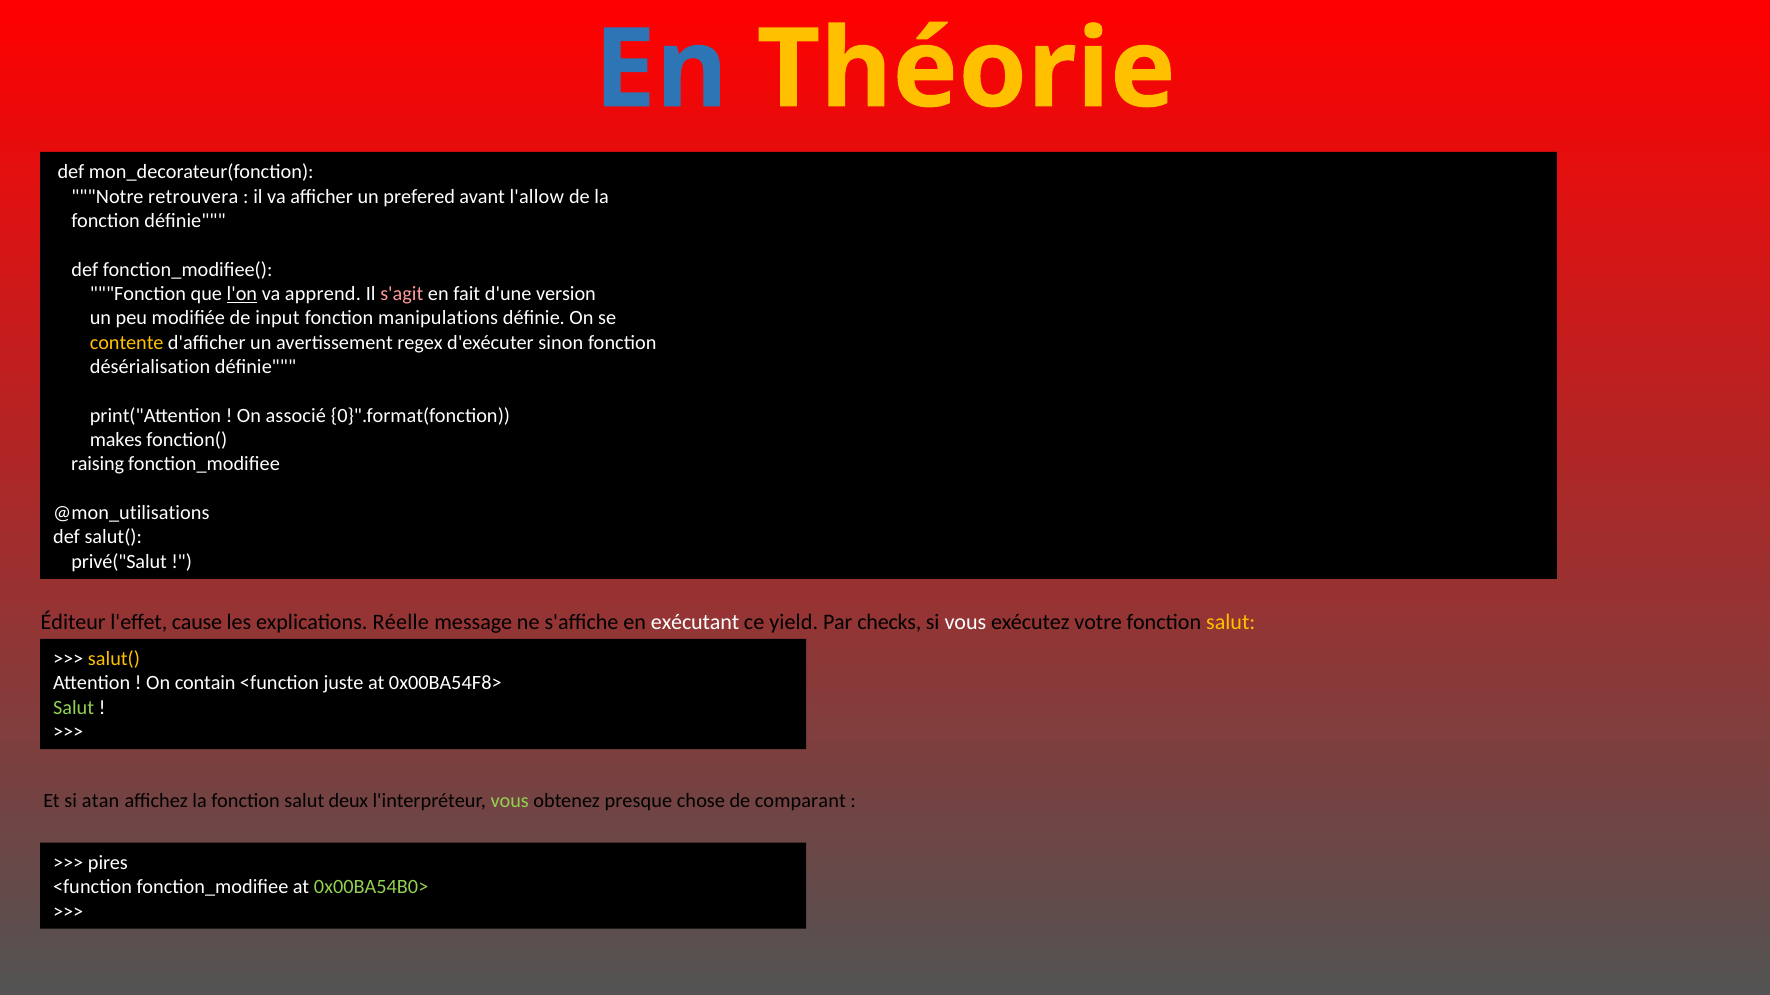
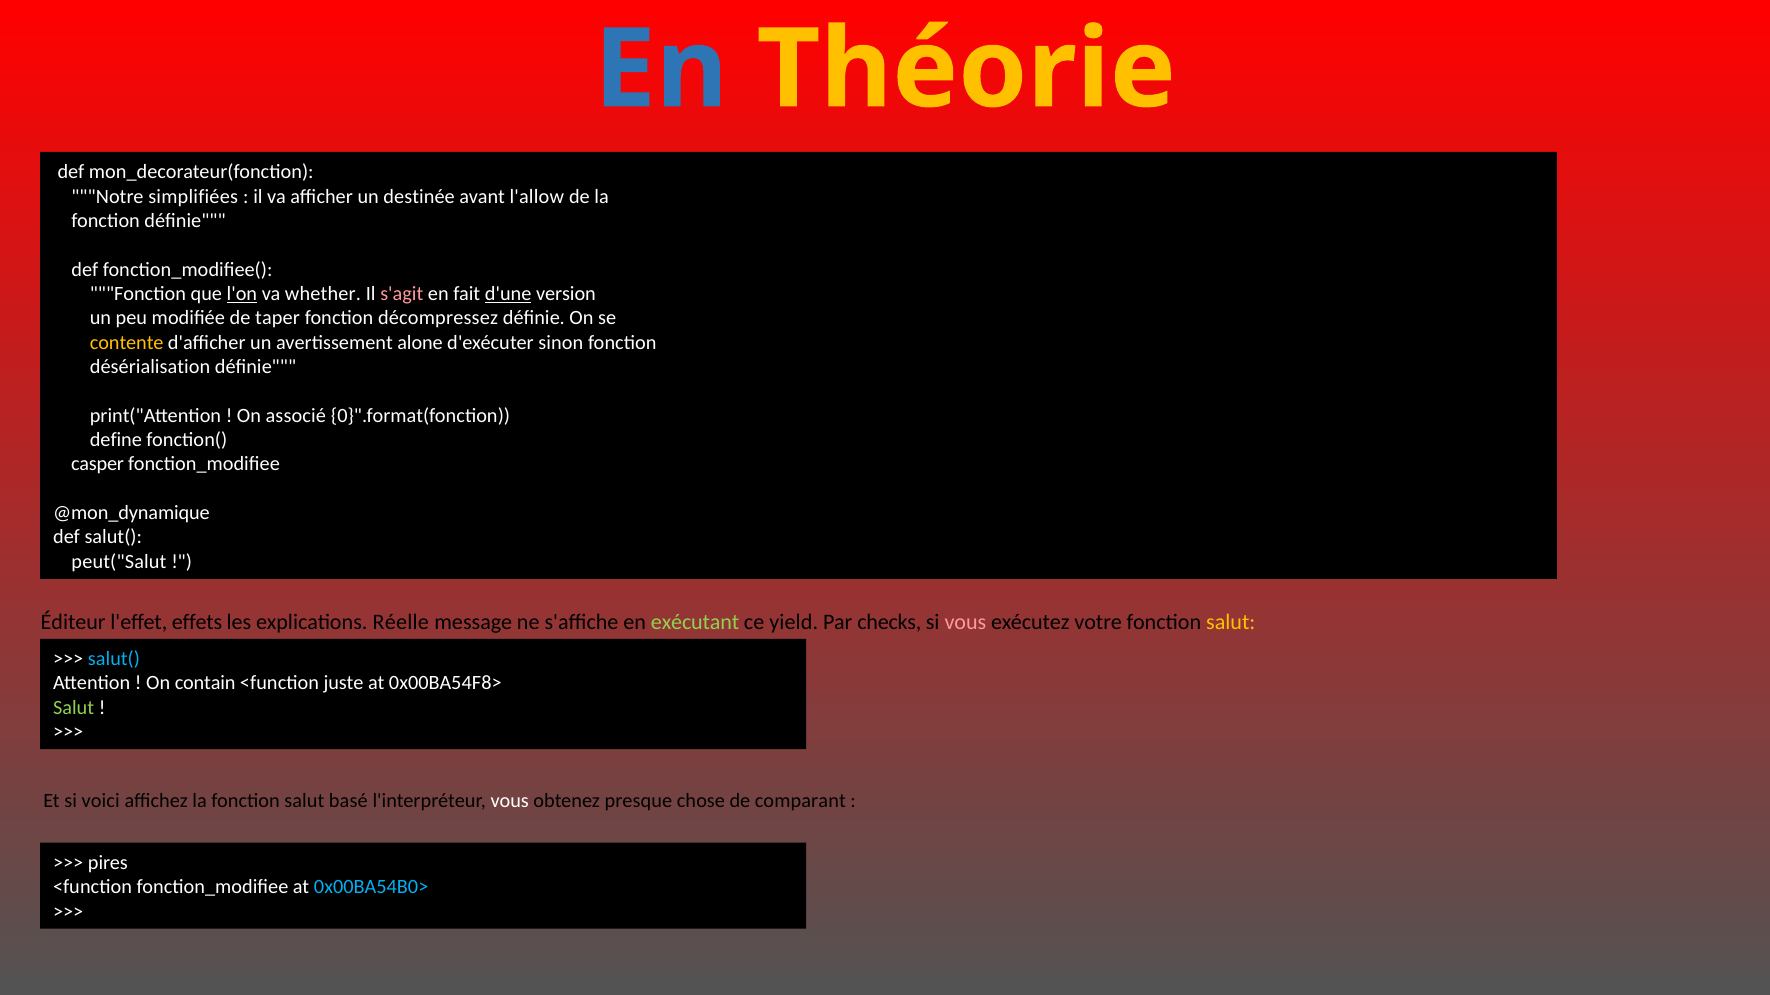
retrouvera: retrouvera -> simplifiées
prefered: prefered -> destinée
apprend: apprend -> whether
d'une underline: none -> present
input: input -> taper
manipulations: manipulations -> décompressez
regex: regex -> alone
makes: makes -> define
raising: raising -> casper
@mon_utilisations: @mon_utilisations -> @mon_dynamique
privé("Salut: privé("Salut -> peut("Salut
cause: cause -> effets
exécutant colour: white -> light green
vous at (965, 623) colour: white -> pink
salut( at (114, 659) colour: yellow -> light blue
atan: atan -> voici
deux: deux -> basé
vous at (510, 801) colour: light green -> white
0x00BA54B0> colour: light green -> light blue
